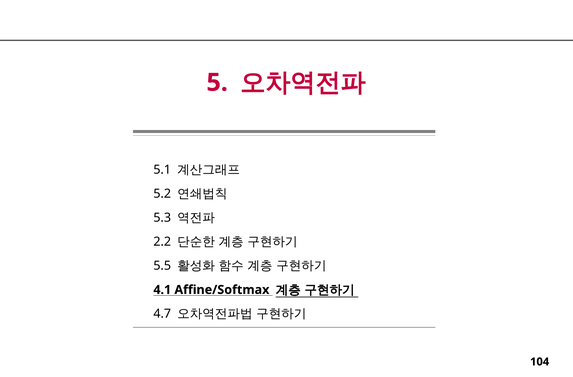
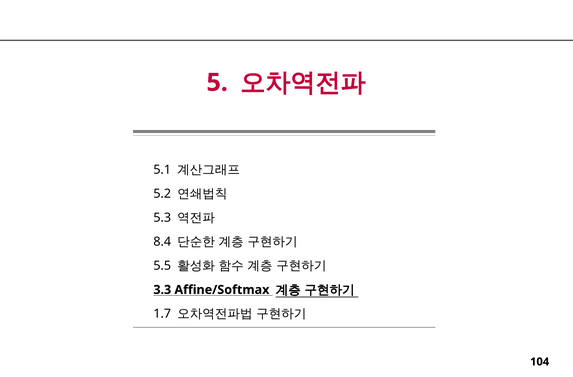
2.2: 2.2 -> 8.4
4.1: 4.1 -> 3.3
4.7: 4.7 -> 1.7
